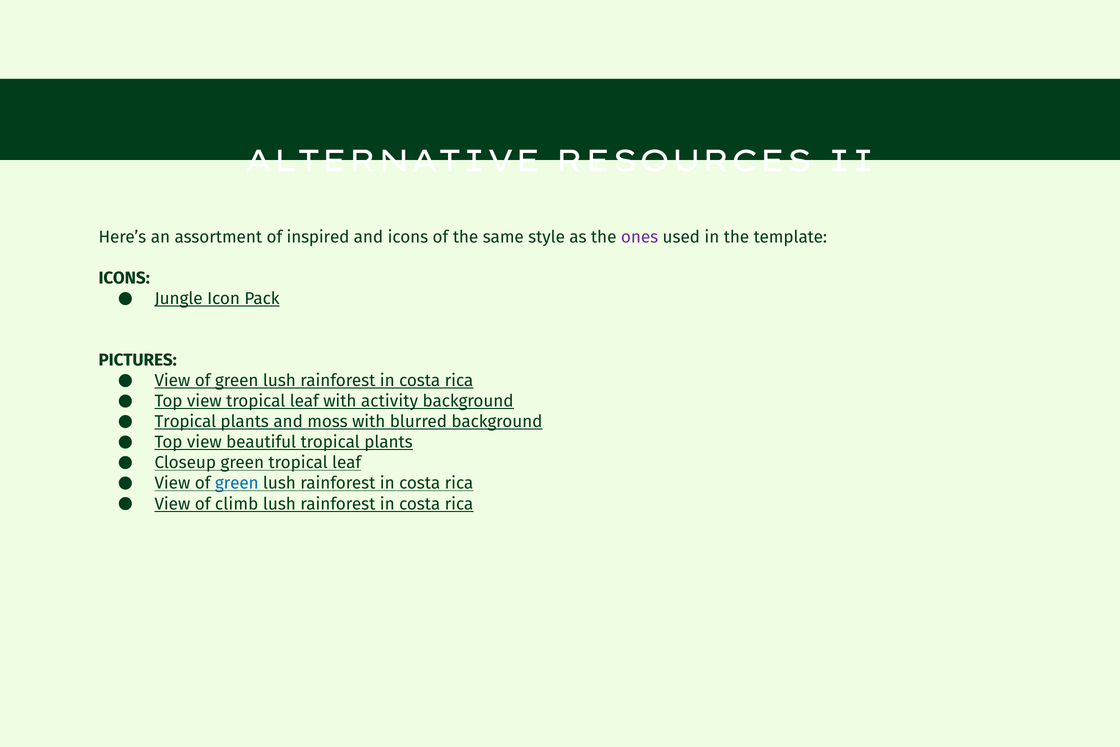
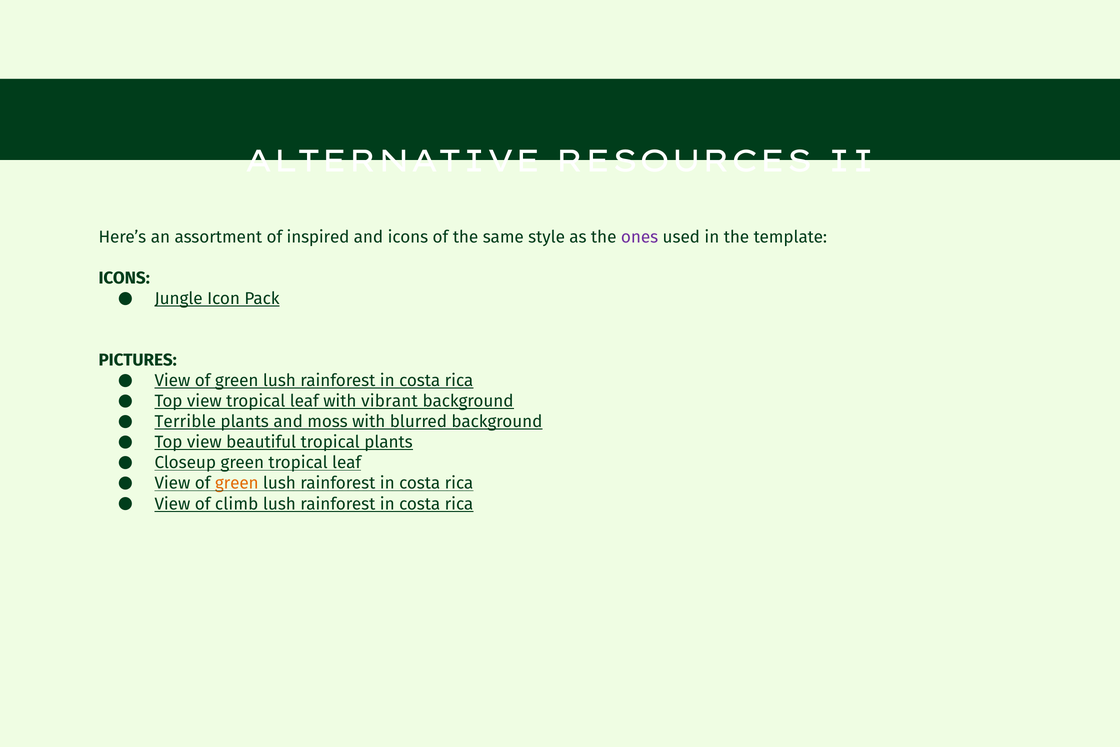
activity: activity -> vibrant
Tropical at (185, 422): Tropical -> Terrible
green at (237, 483) colour: blue -> orange
